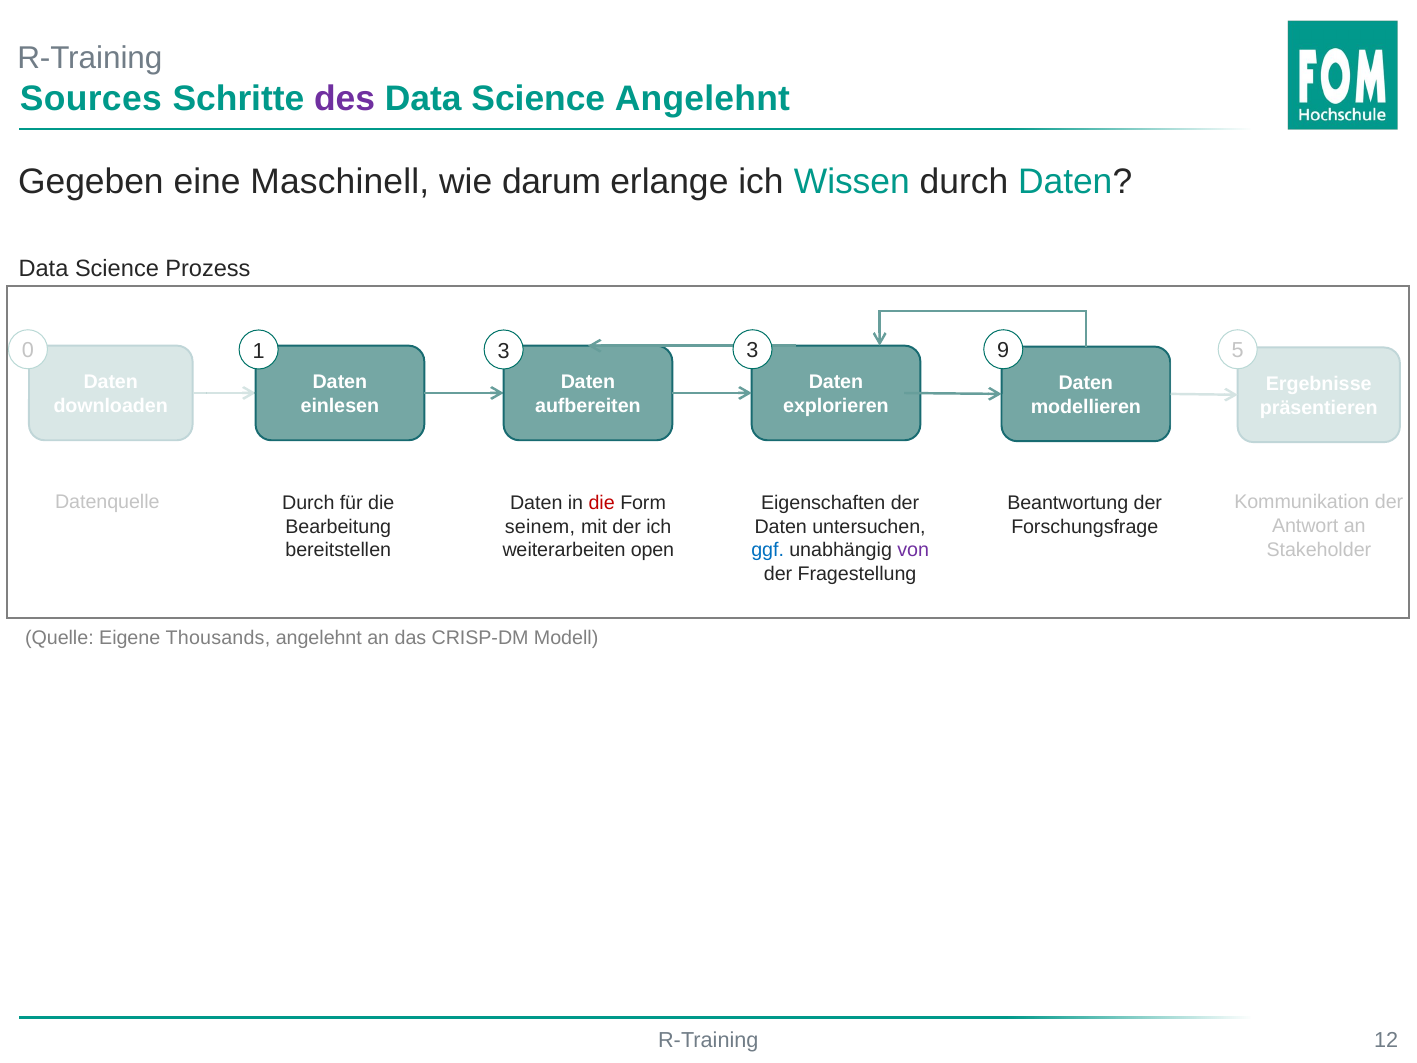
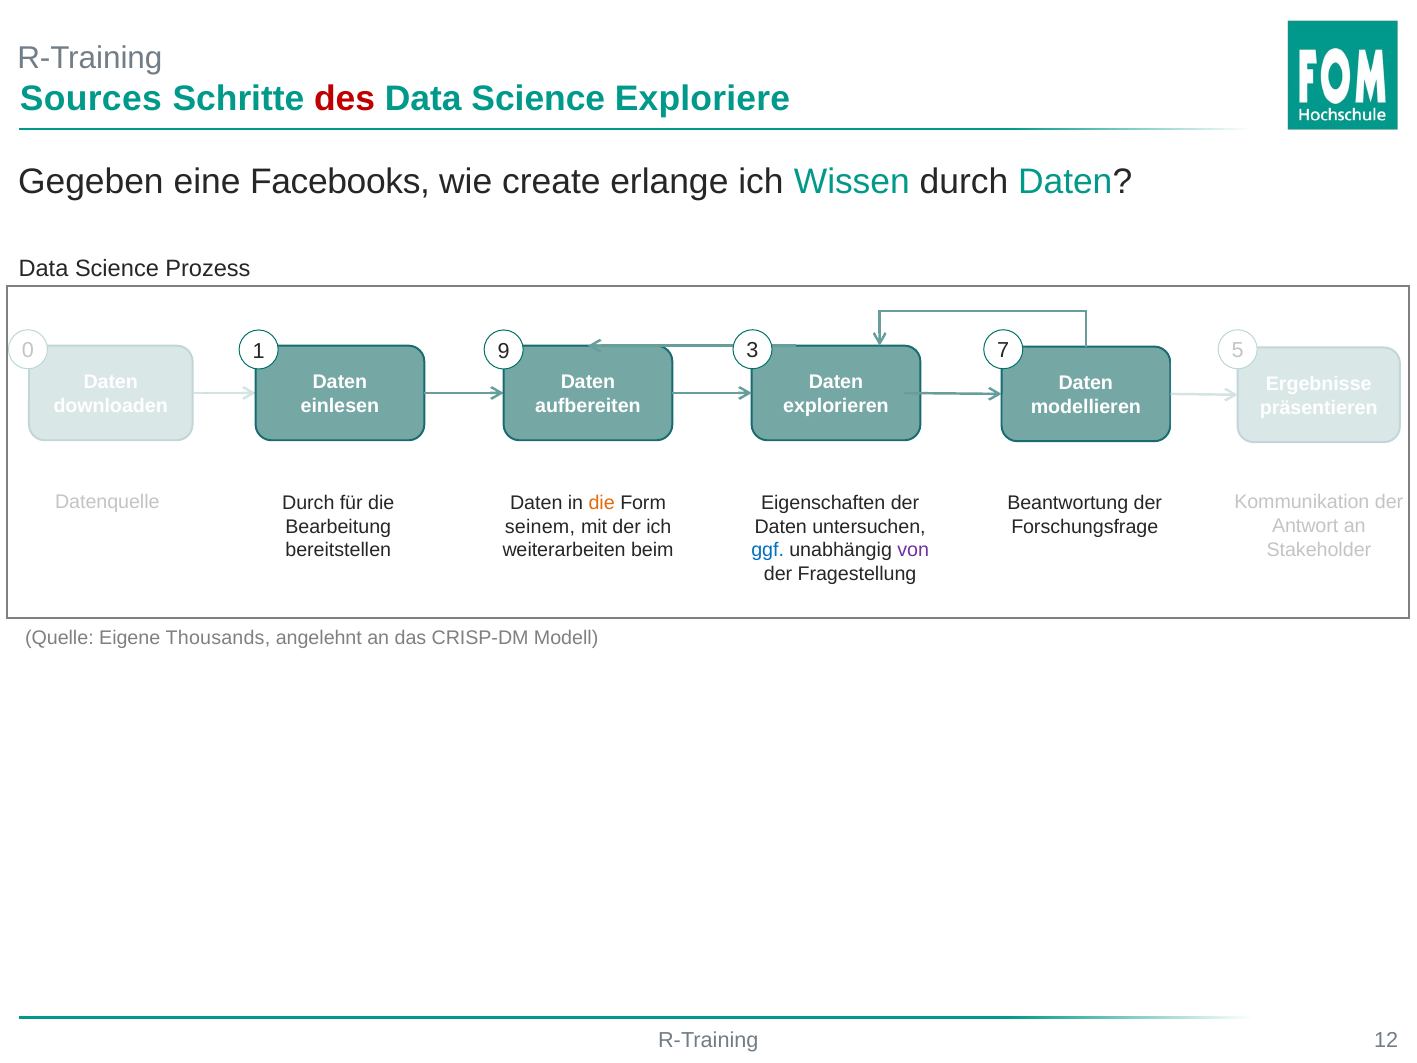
des colour: purple -> red
Science Angelehnt: Angelehnt -> Exploriere
Maschinell: Maschinell -> Facebooks
darum: darum -> create
9: 9 -> 7
1 3: 3 -> 9
die at (602, 503) colour: red -> orange
open: open -> beim
